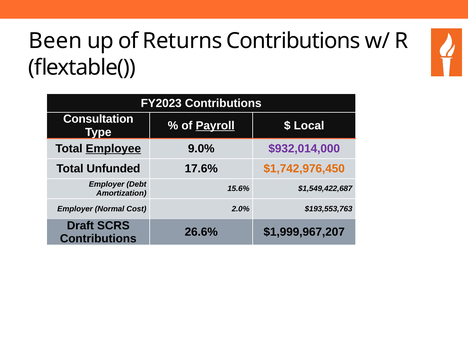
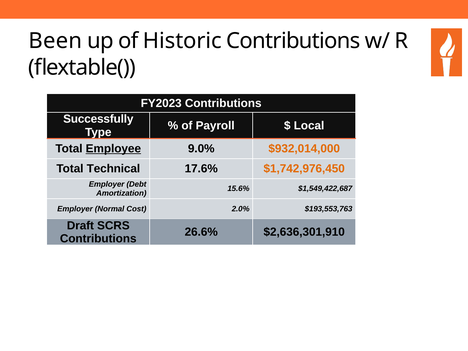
Returns: Returns -> Historic
Consultation: Consultation -> Successfully
Payroll underline: present -> none
$932,014,000 colour: purple -> orange
Unfunded: Unfunded -> Technical
$1,999,967,207: $1,999,967,207 -> $2,636,301,910
